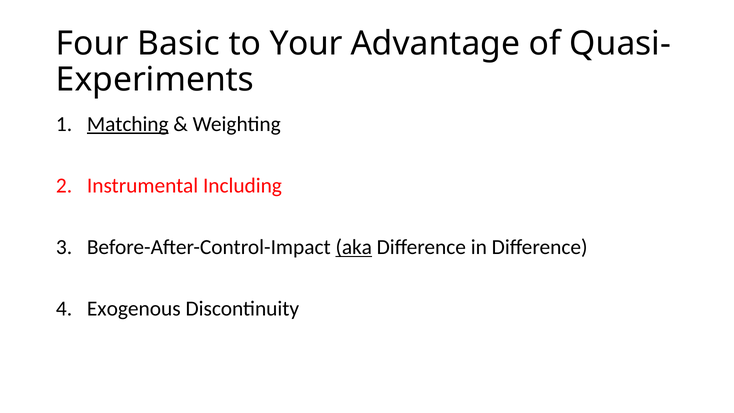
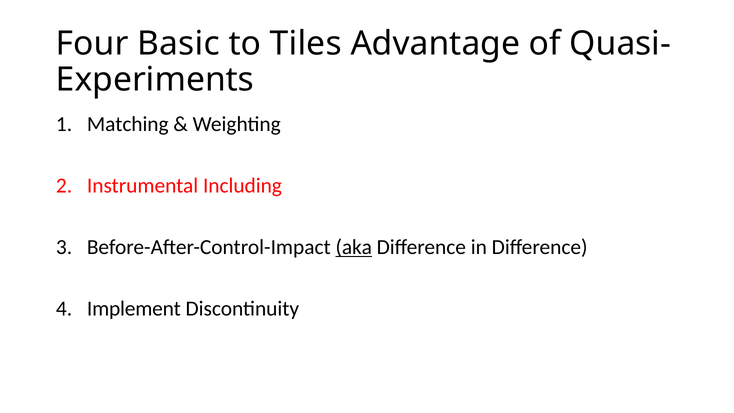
Your: Your -> Tiles
Matching underline: present -> none
Exogenous: Exogenous -> Implement
